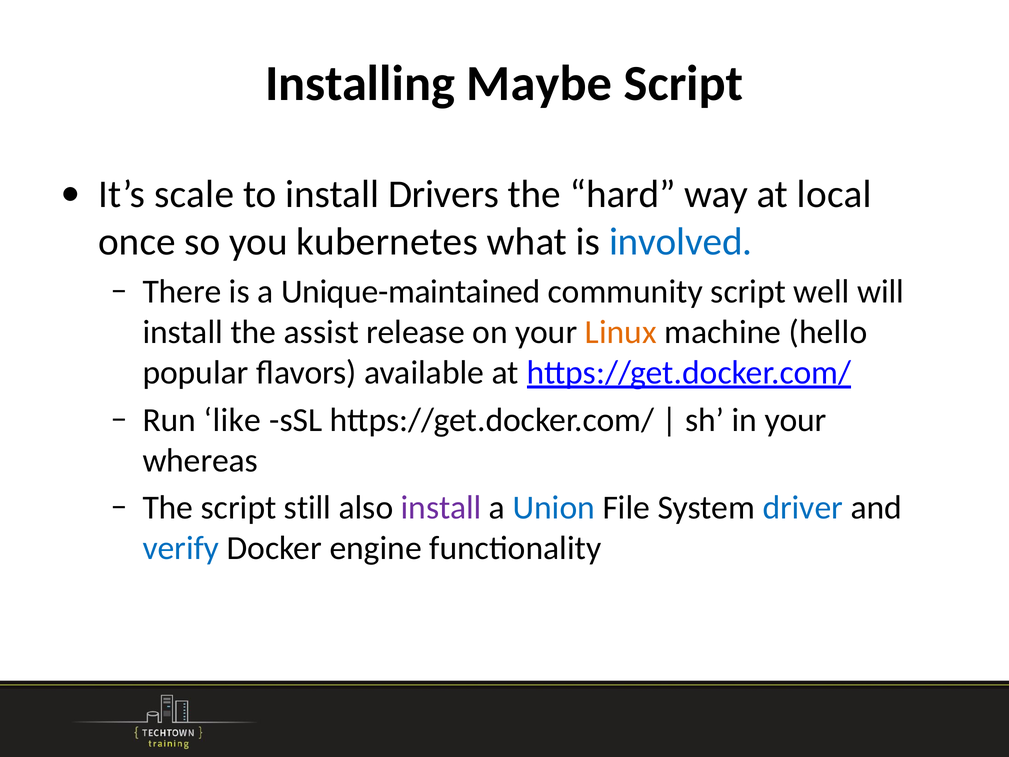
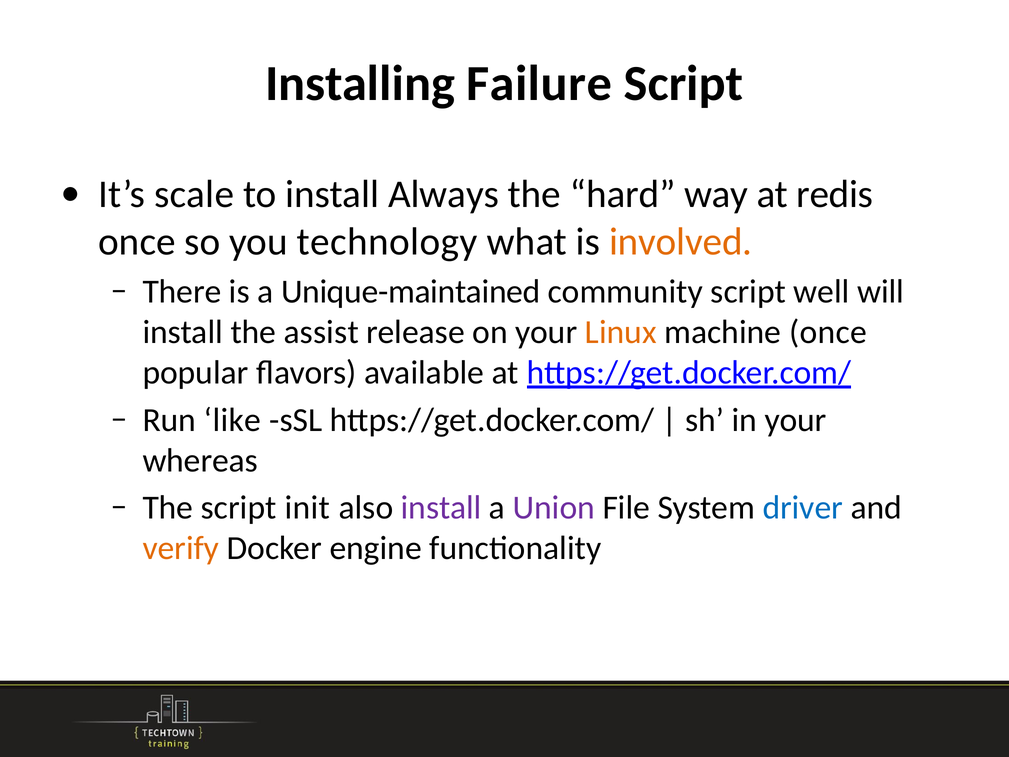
Maybe: Maybe -> Failure
Drivers: Drivers -> Always
local: local -> redis
kubernetes: kubernetes -> technology
involved colour: blue -> orange
machine hello: hello -> once
still: still -> init
Union colour: blue -> purple
verify colour: blue -> orange
